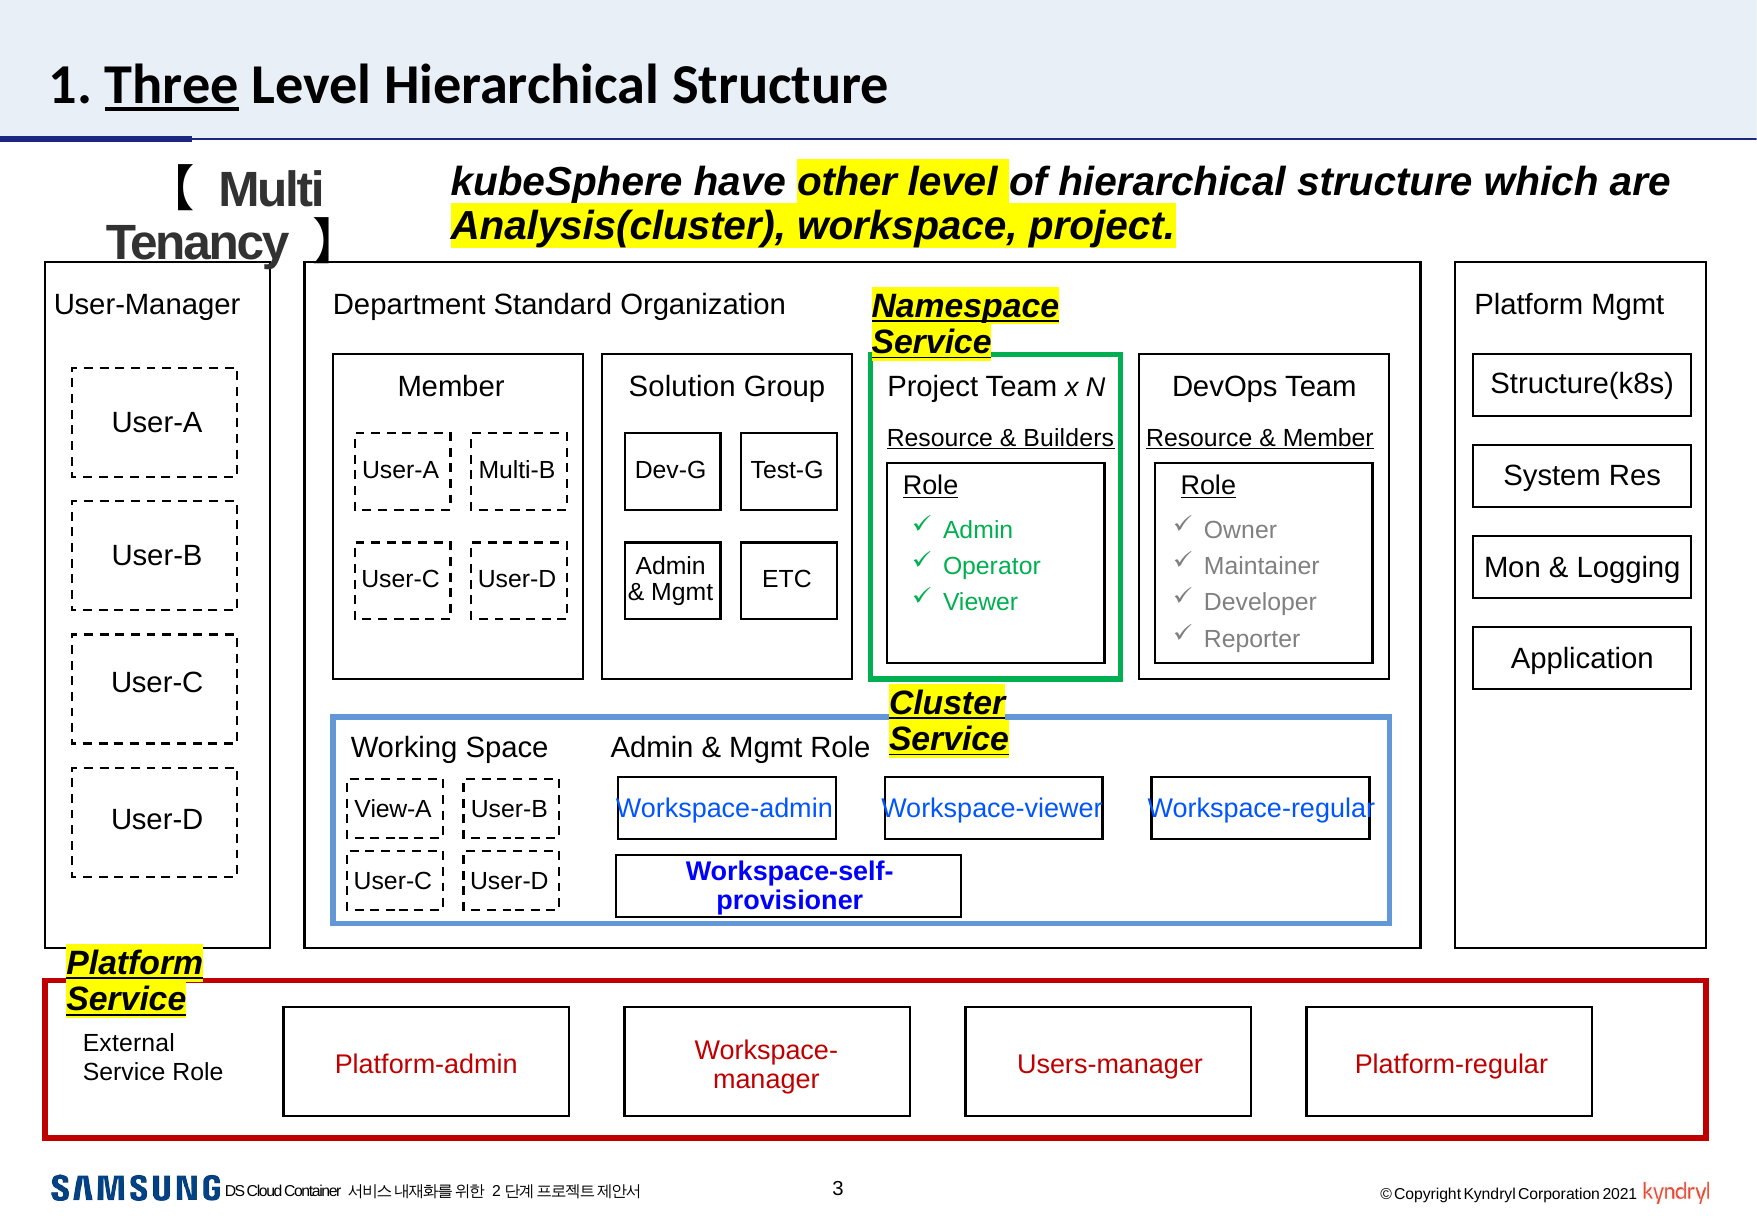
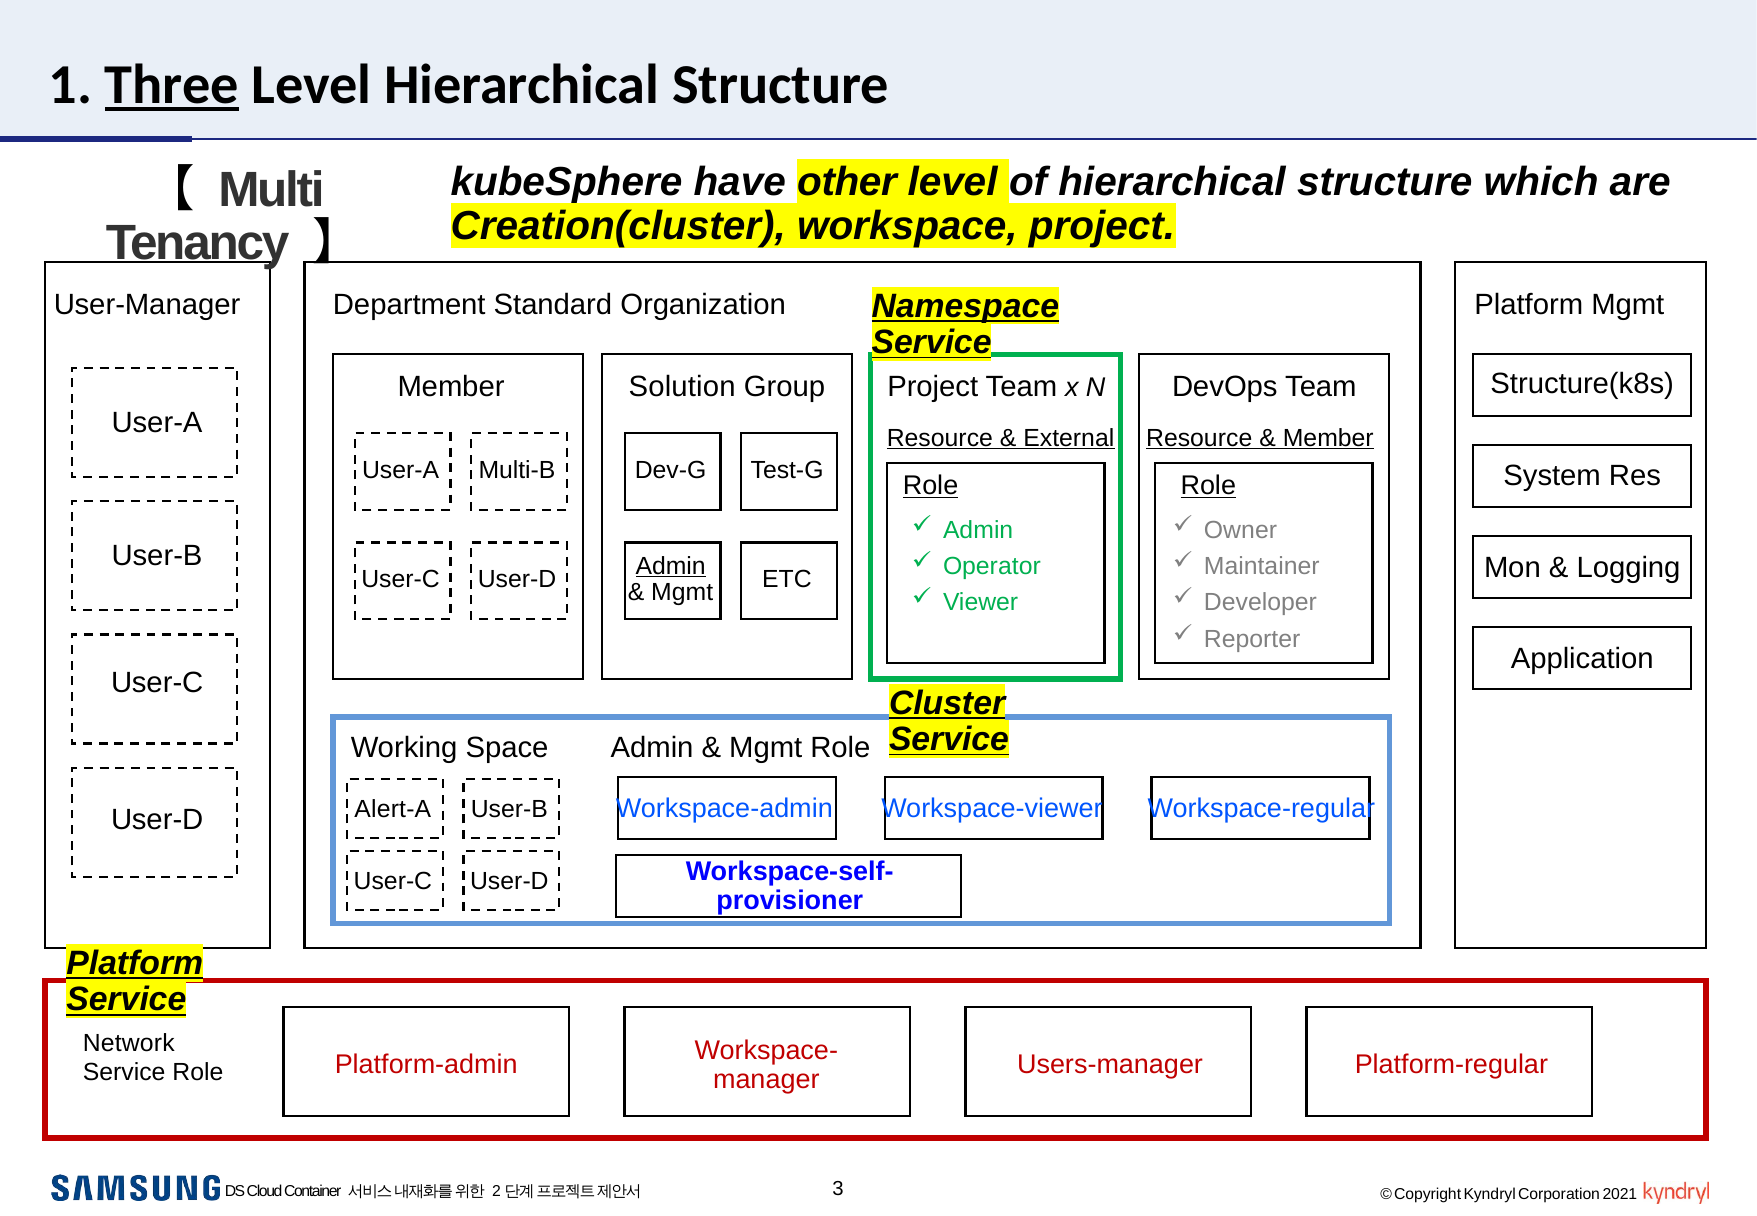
Analysis(cluster: Analysis(cluster -> Creation(cluster
Builders: Builders -> External
Admin at (671, 566) underline: none -> present
View-A: View-A -> Alert-A
External: External -> Network
